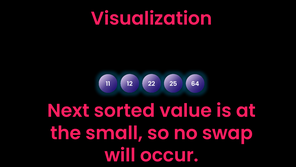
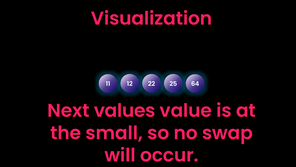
sorted: sorted -> values
